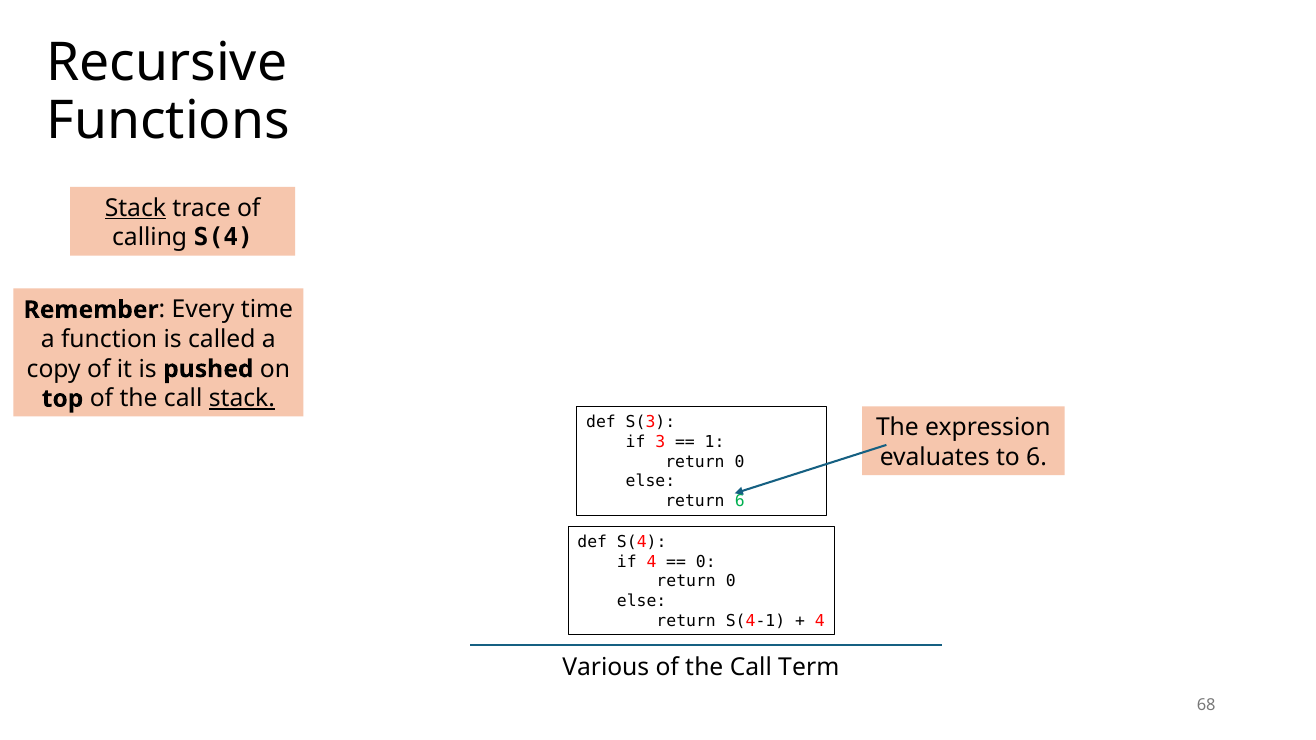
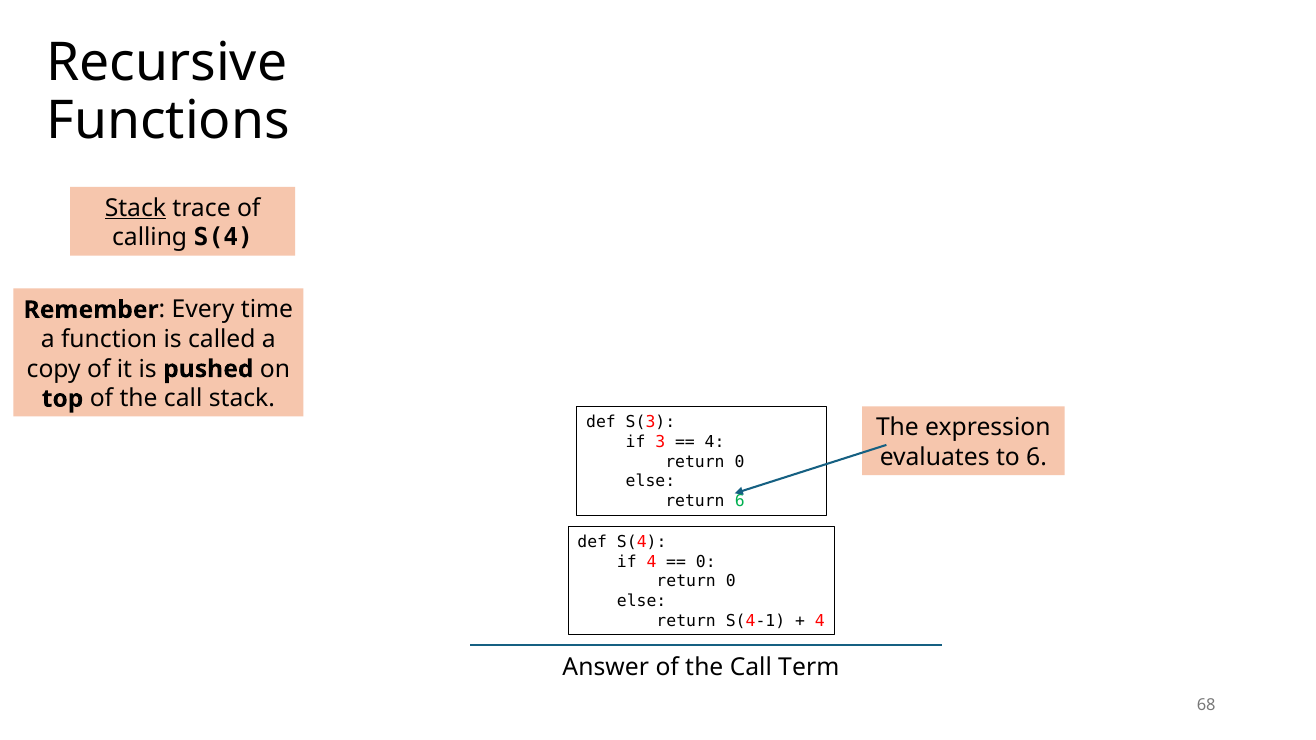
stack at (242, 399) underline: present -> none
1 at (715, 442): 1 -> 4
Various: Various -> Answer
